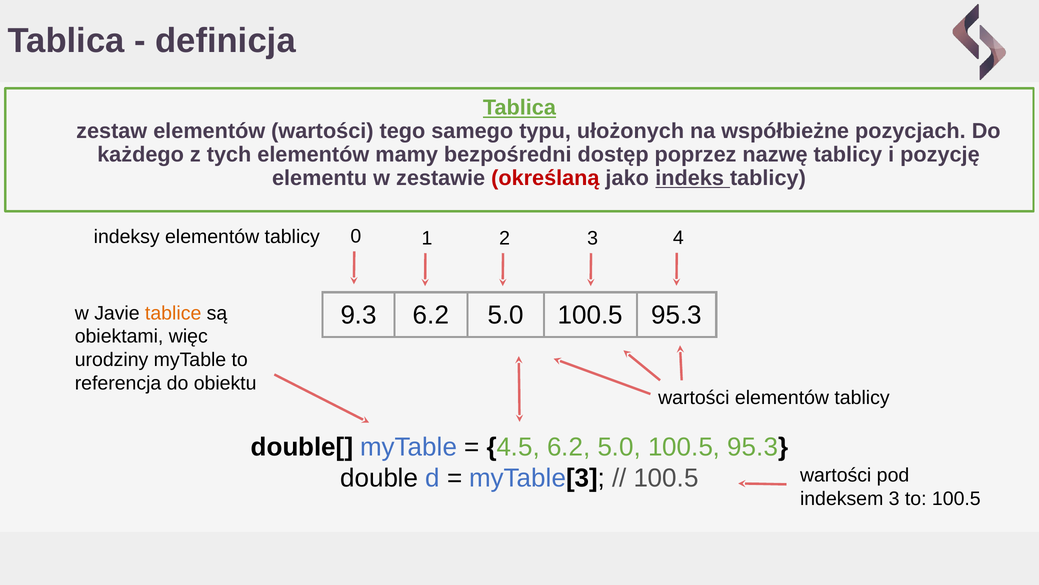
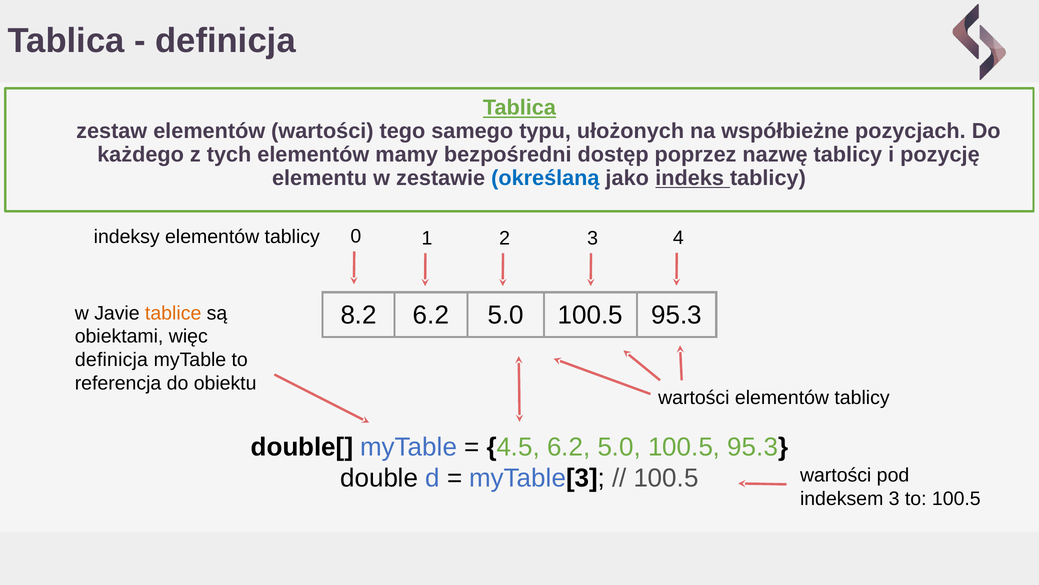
określaną colour: red -> blue
9.3: 9.3 -> 8.2
urodziny at (112, 360): urodziny -> definicja
